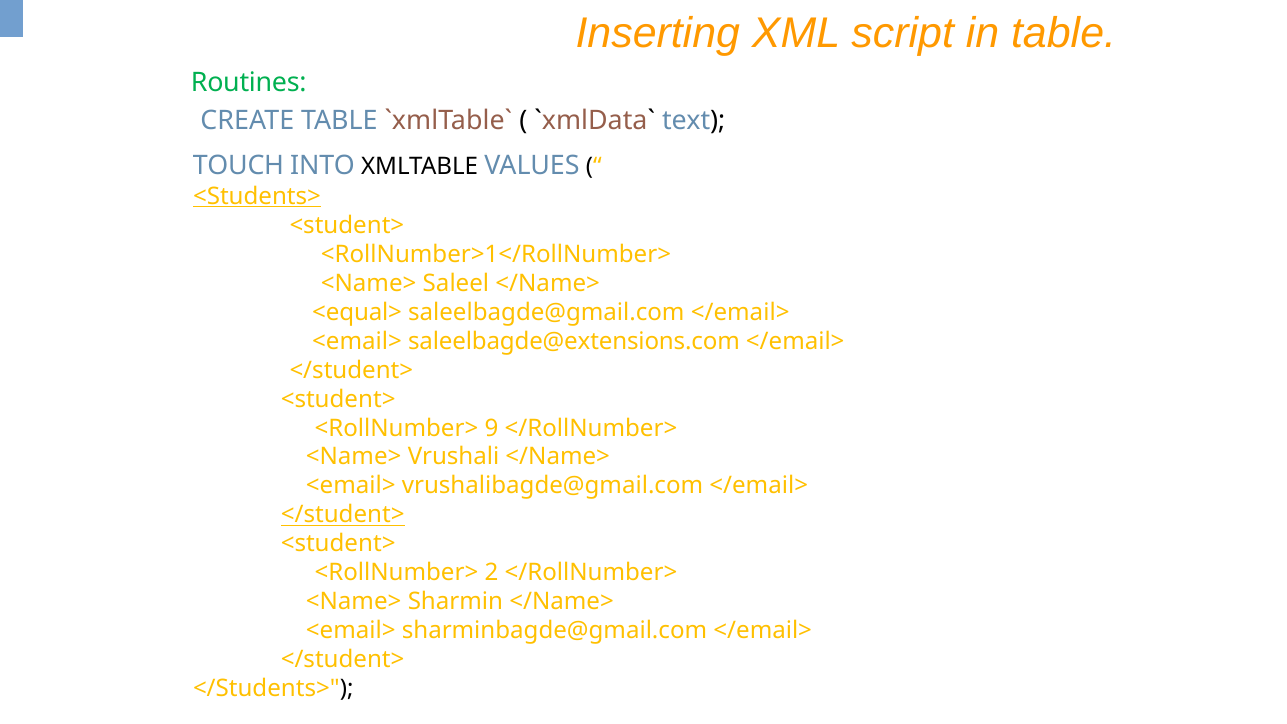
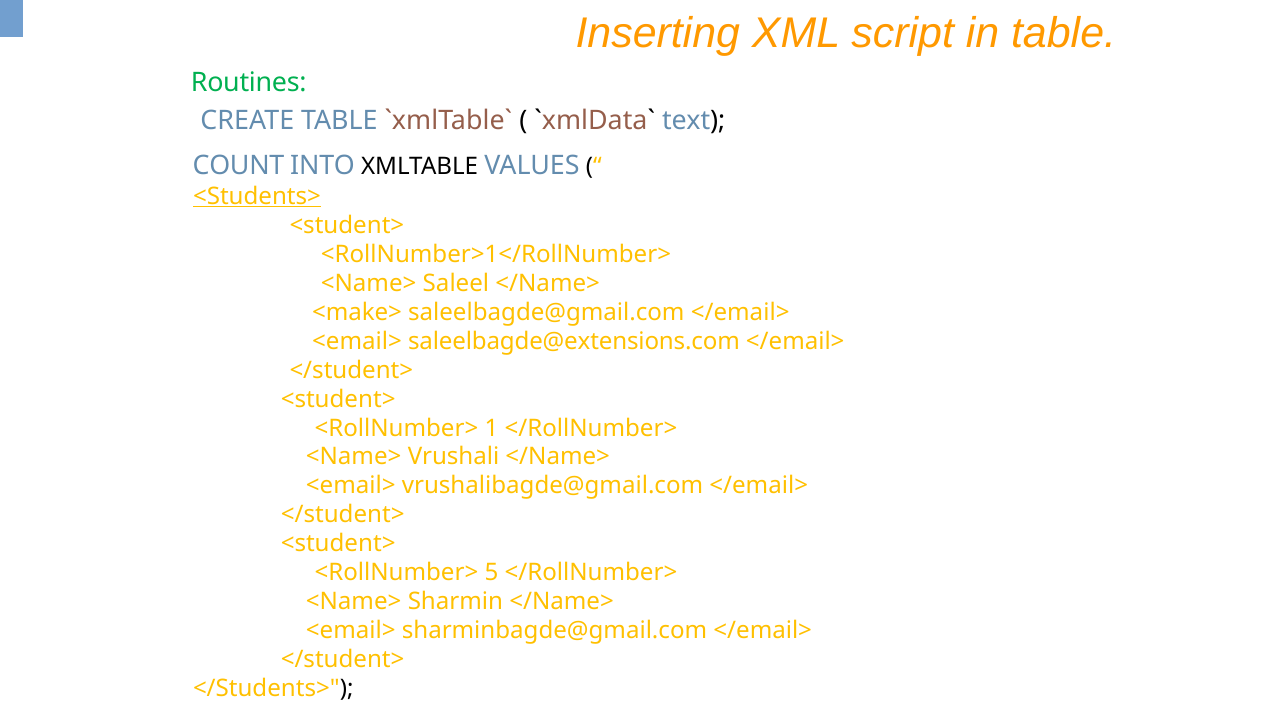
TOUCH: TOUCH -> COUNT
<equal>: <equal> -> <make>
9: 9 -> 1
</student> at (343, 515) underline: present -> none
2: 2 -> 5
